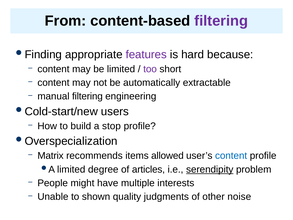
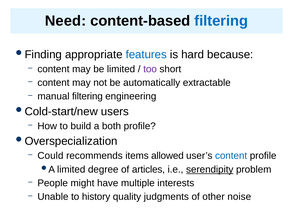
From: From -> Need
filtering at (221, 21) colour: purple -> blue
features colour: purple -> blue
stop: stop -> both
Matrix: Matrix -> Could
shown: shown -> history
